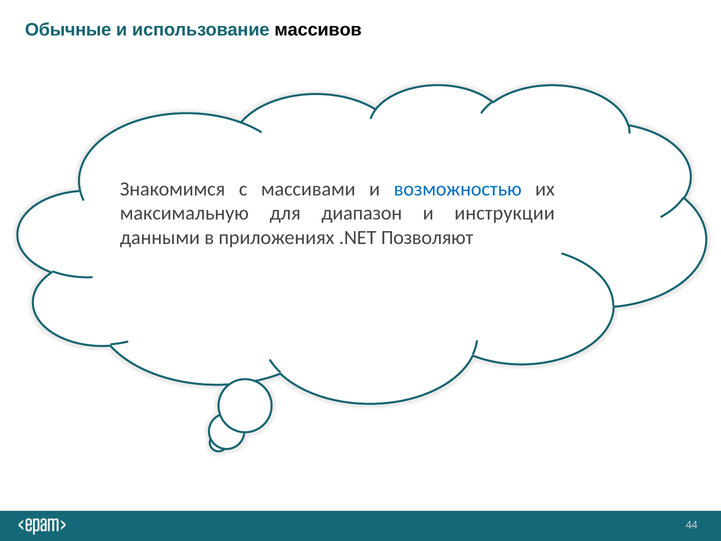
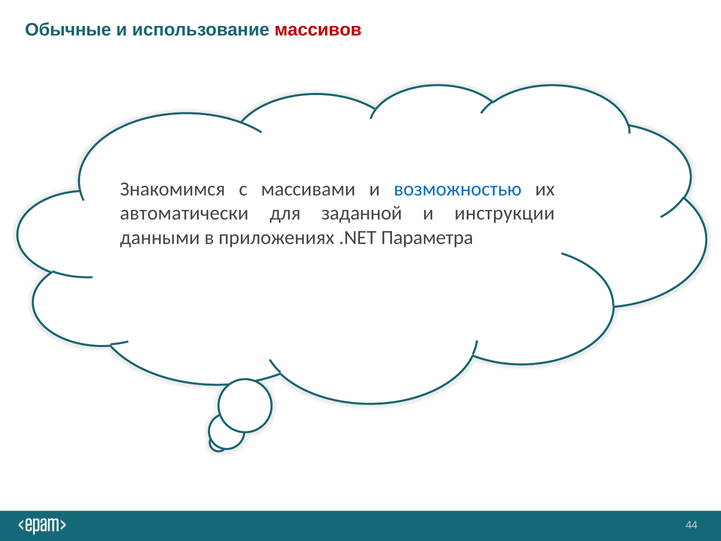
массивов colour: black -> red
максимальную: максимальную -> автоматически
диапазон: диапазон -> заданной
Позволяют: Позволяют -> Параметра
